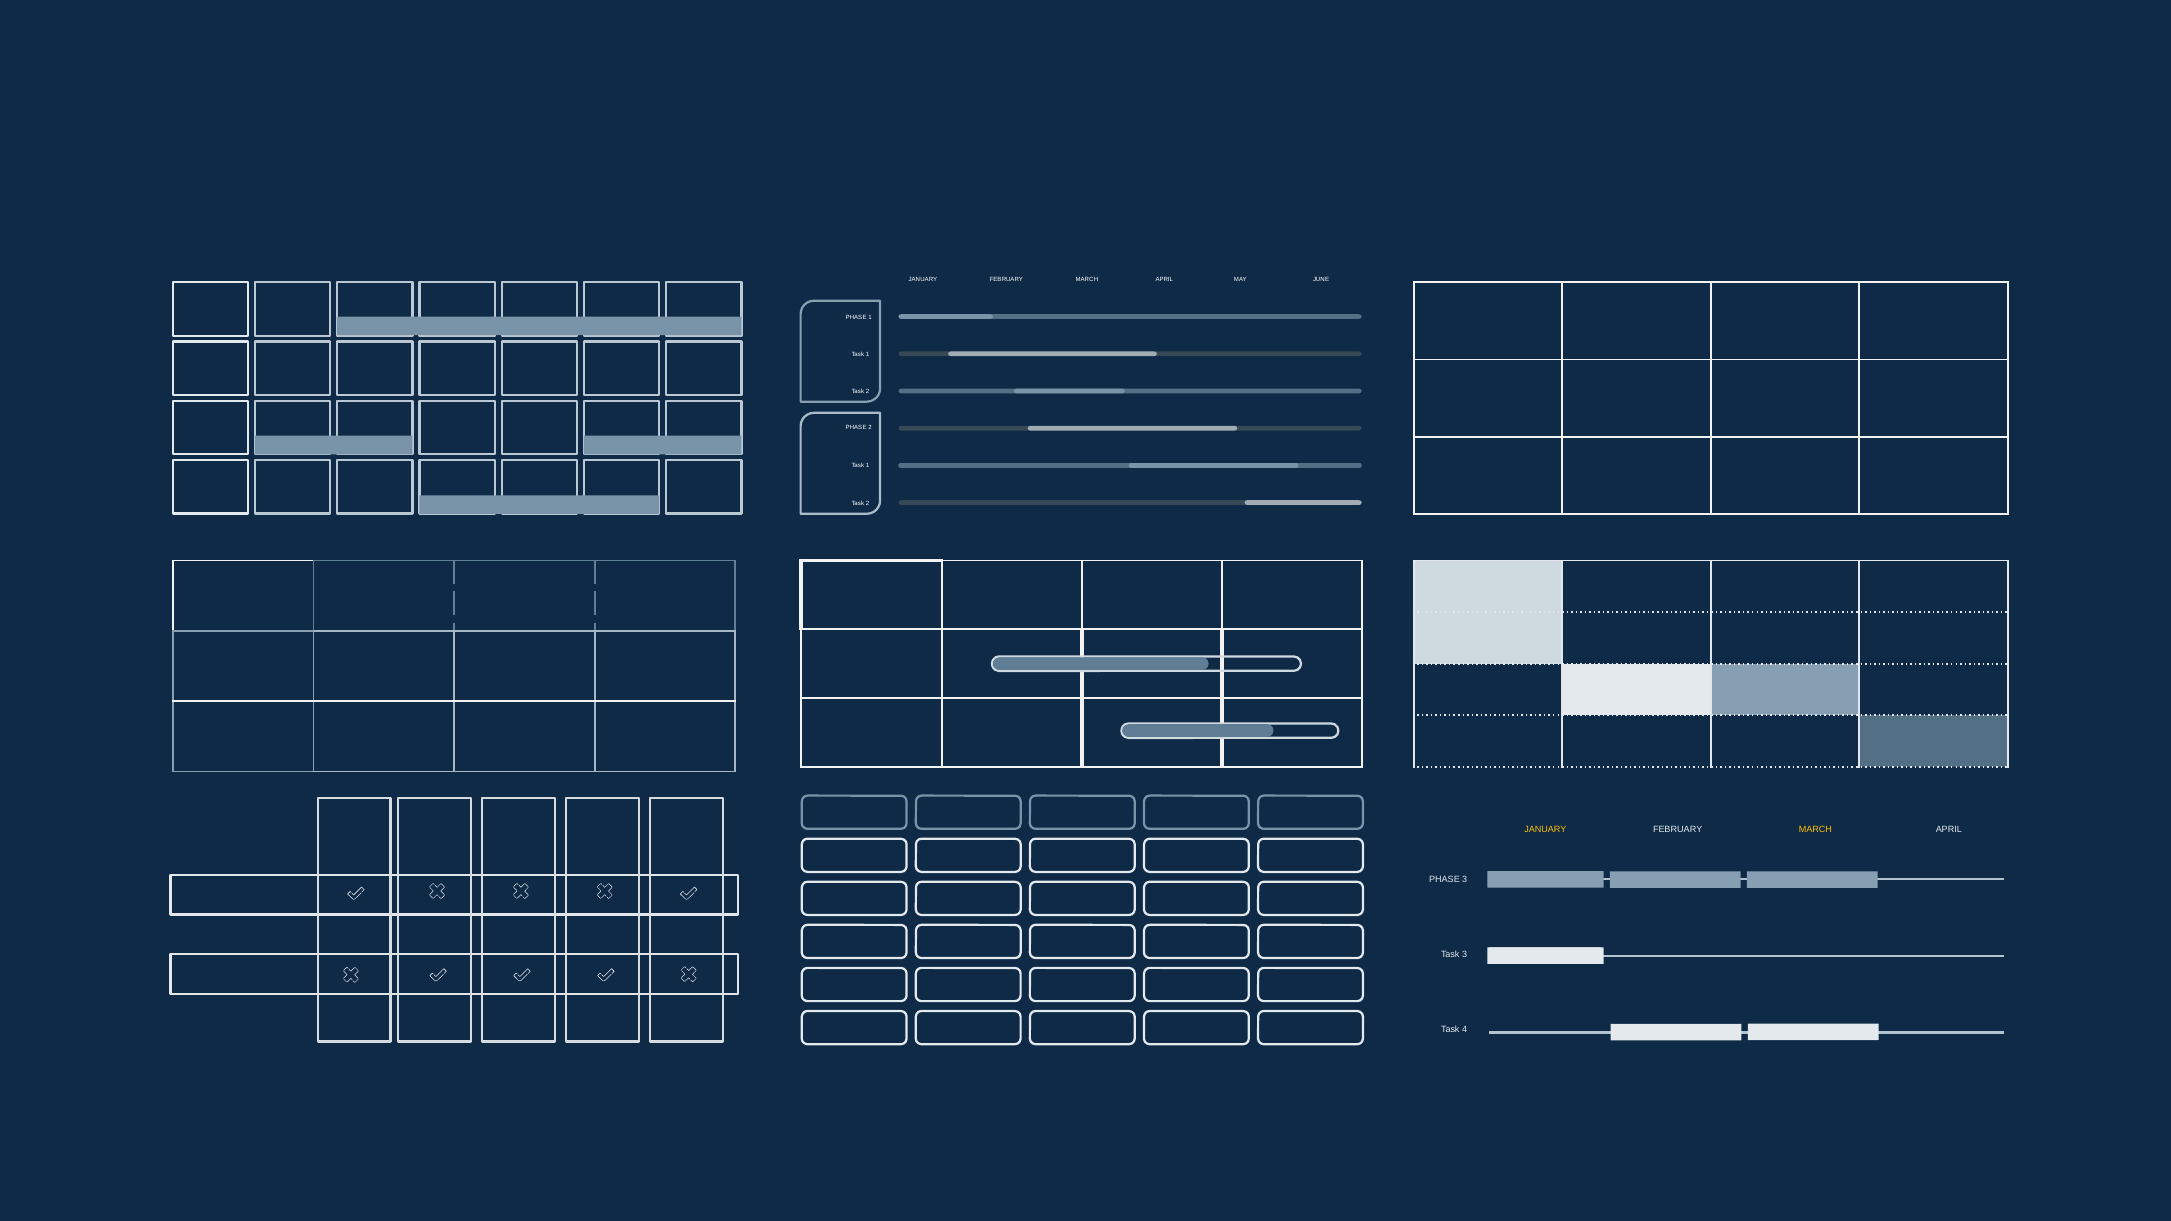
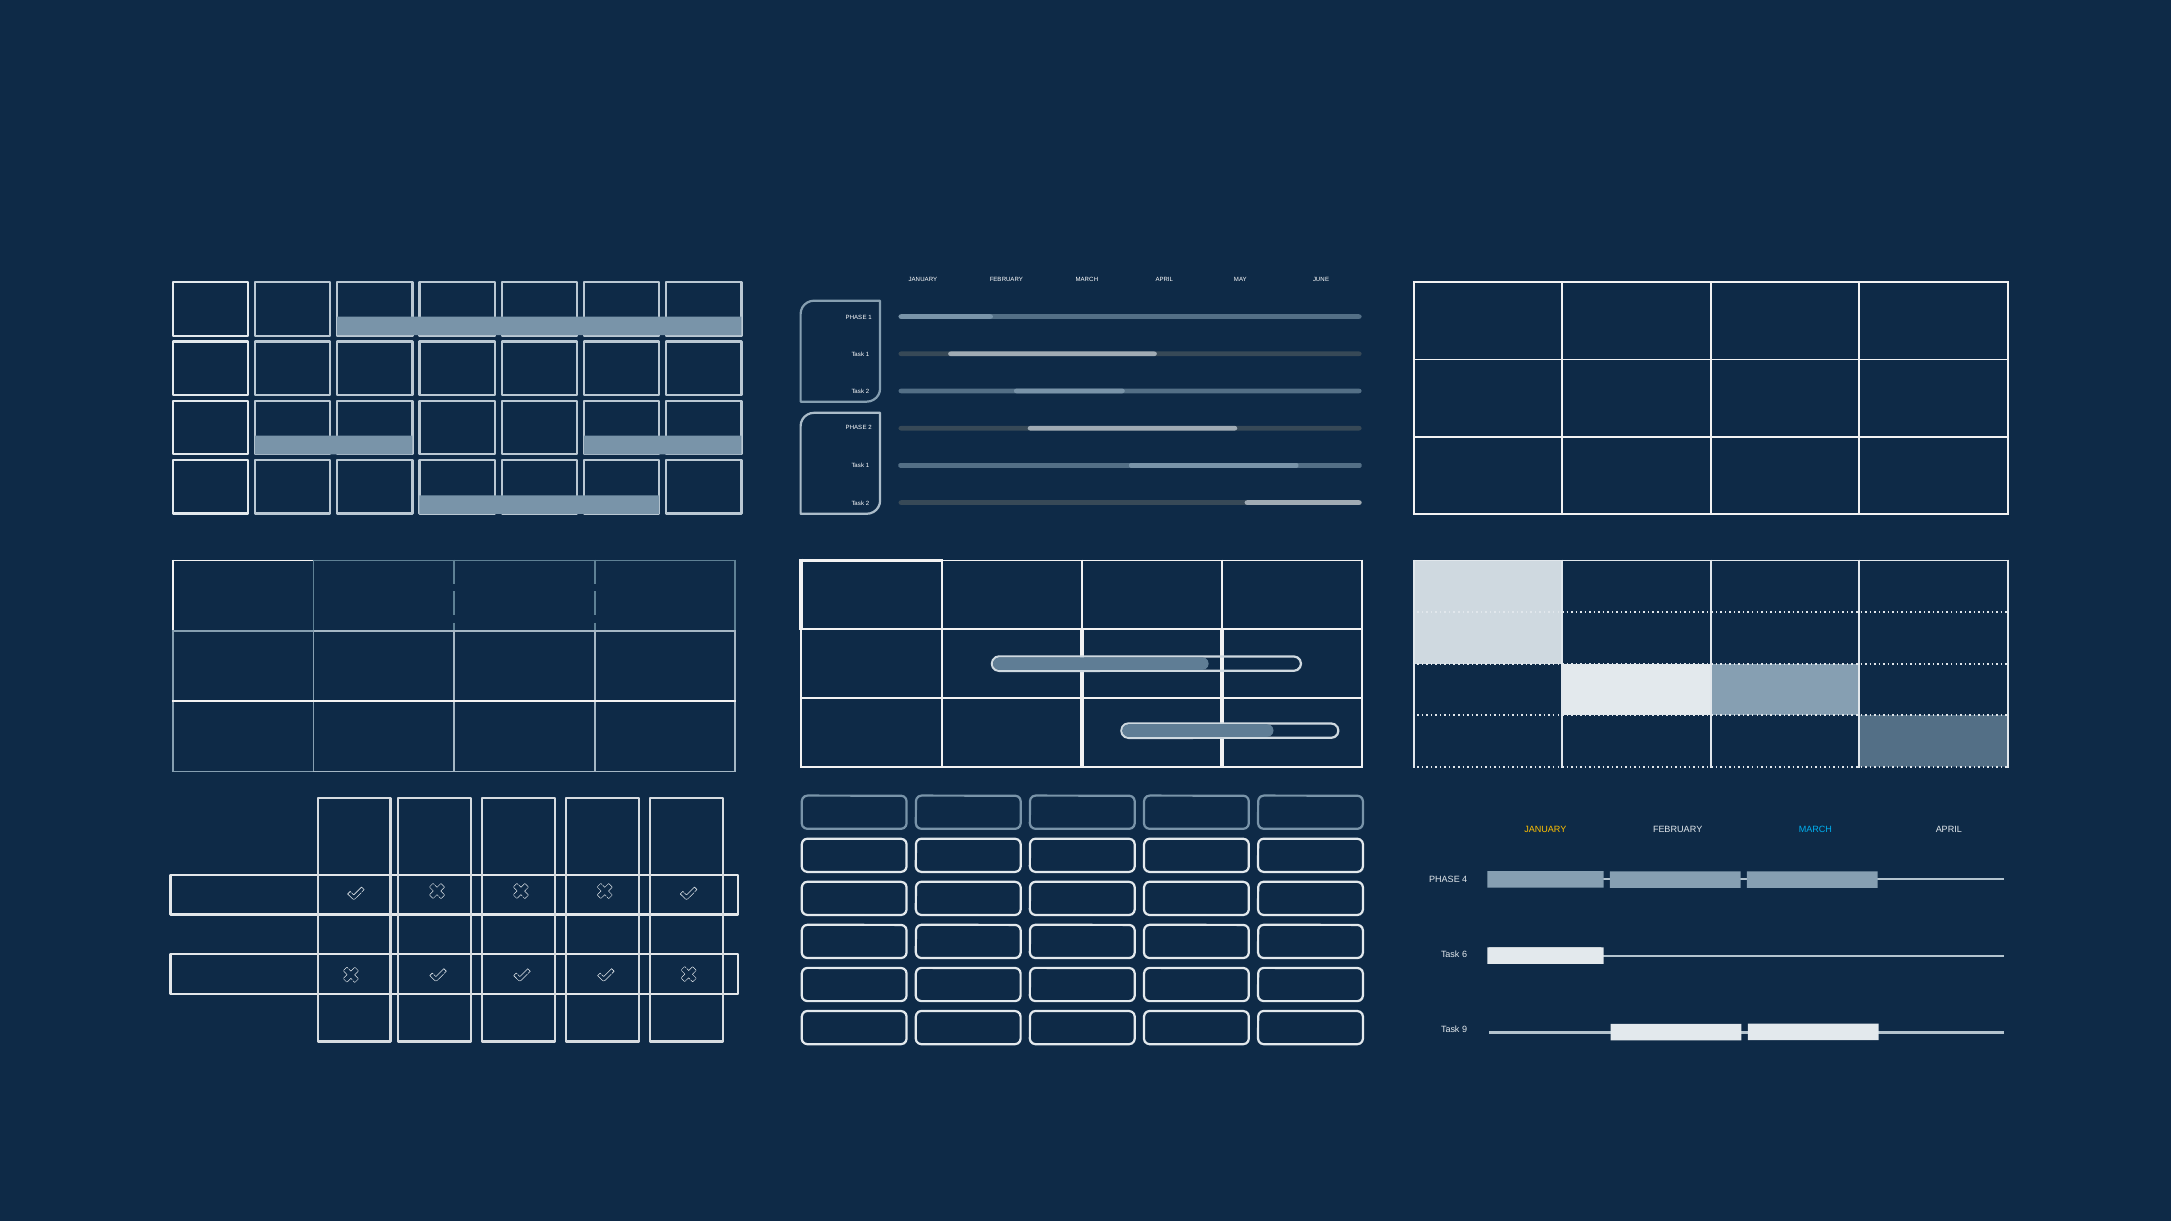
MARCH at (1815, 830) colour: yellow -> light blue
PHASE 3: 3 -> 4
Task 3: 3 -> 6
4: 4 -> 9
